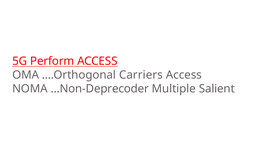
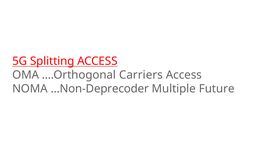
Perform: Perform -> Splitting
Salient: Salient -> Future
